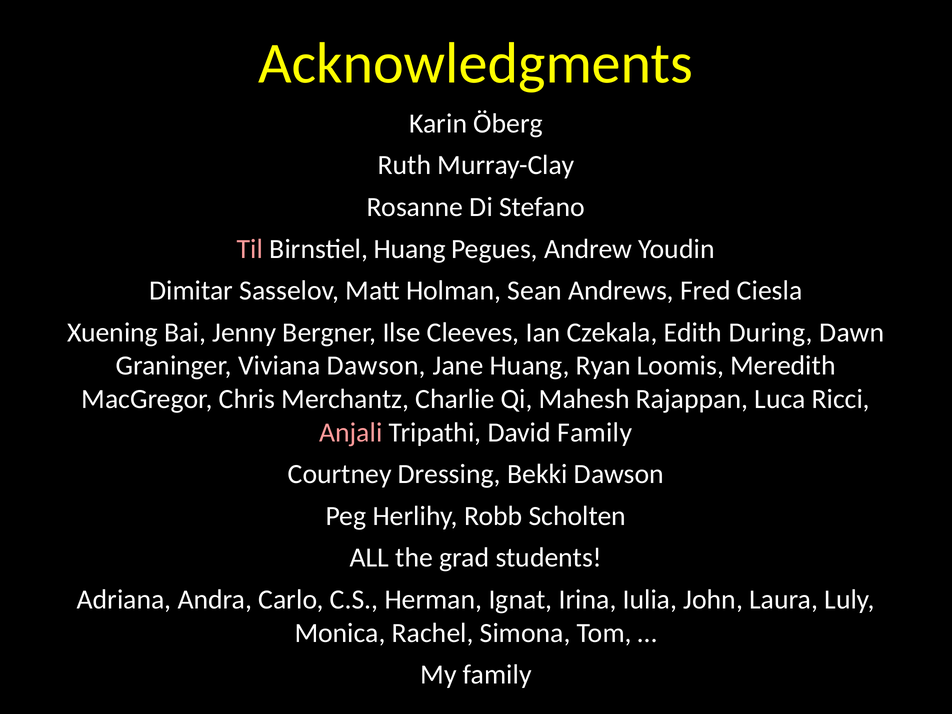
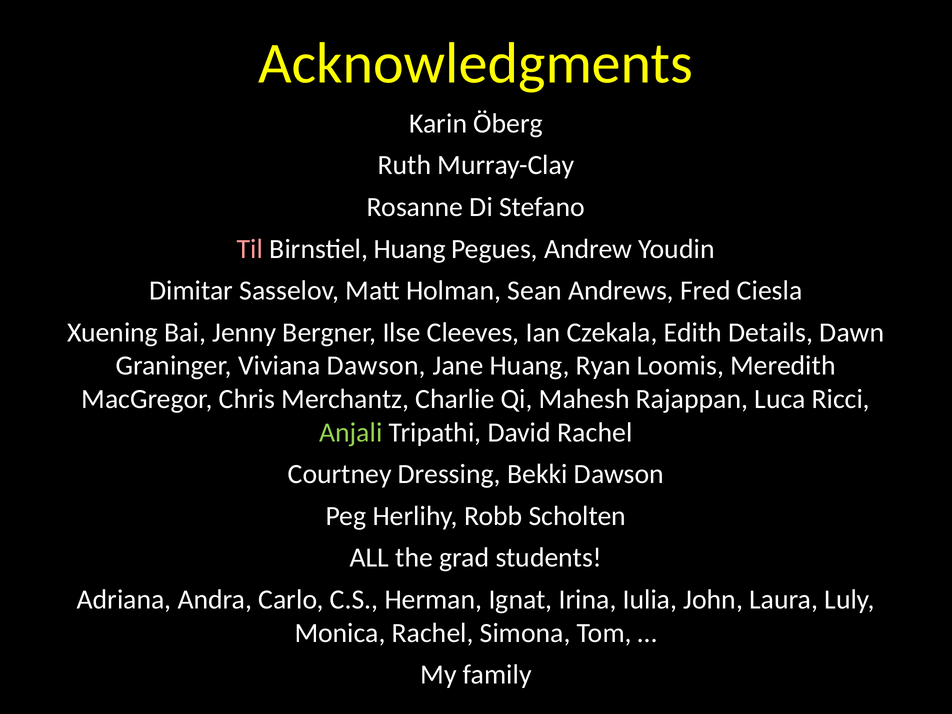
During: During -> Details
Anjali colour: pink -> light green
David Family: Family -> Rachel
